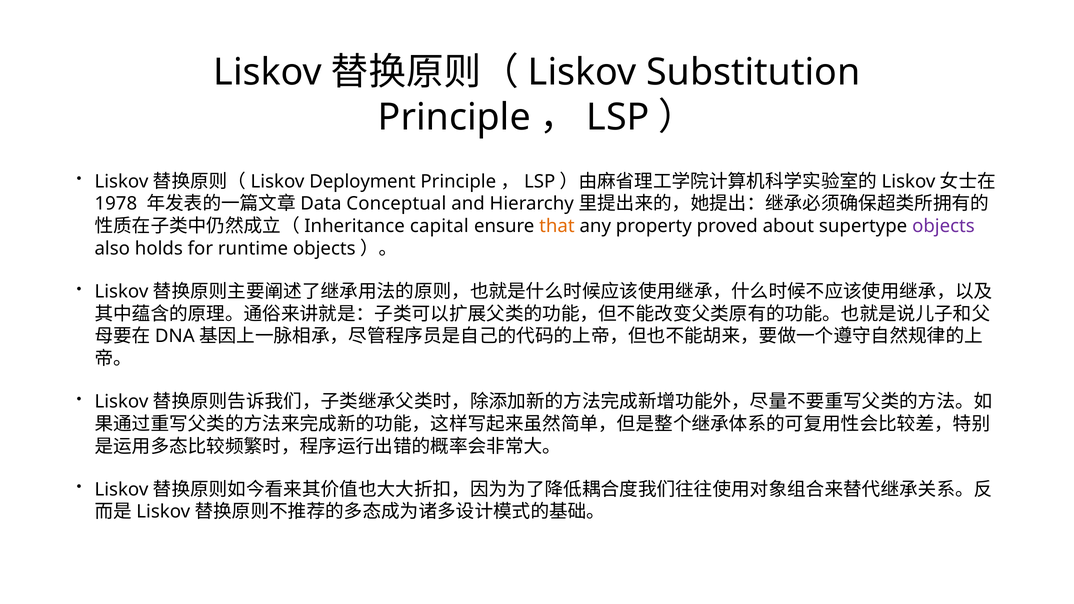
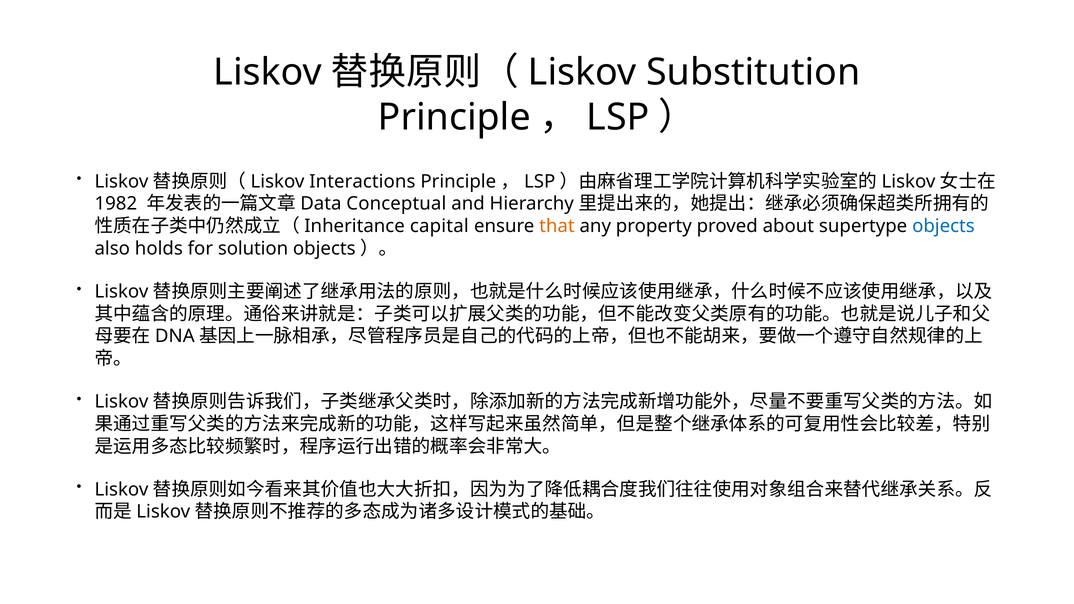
Deployment: Deployment -> Interactions
1978: 1978 -> 1982
objects at (943, 226) colour: purple -> blue
runtime: runtime -> solution
